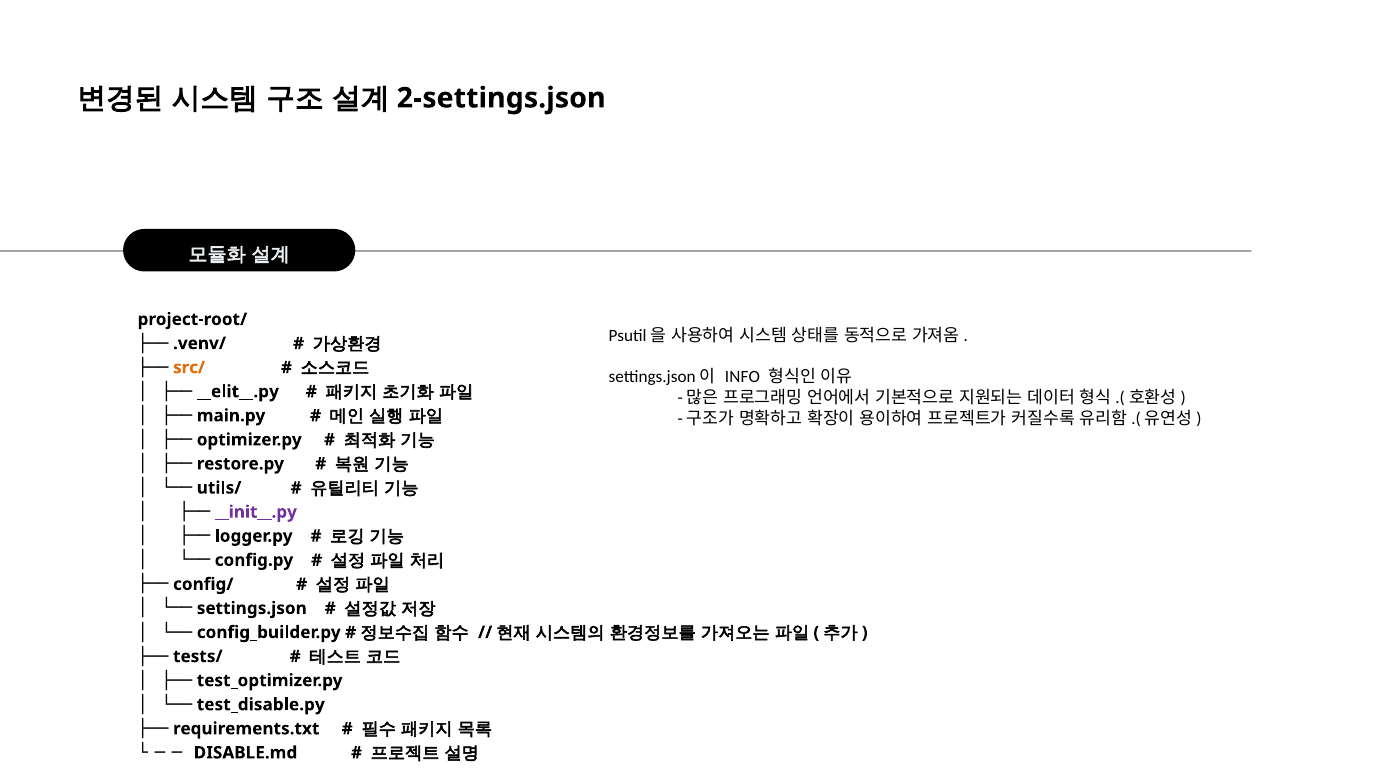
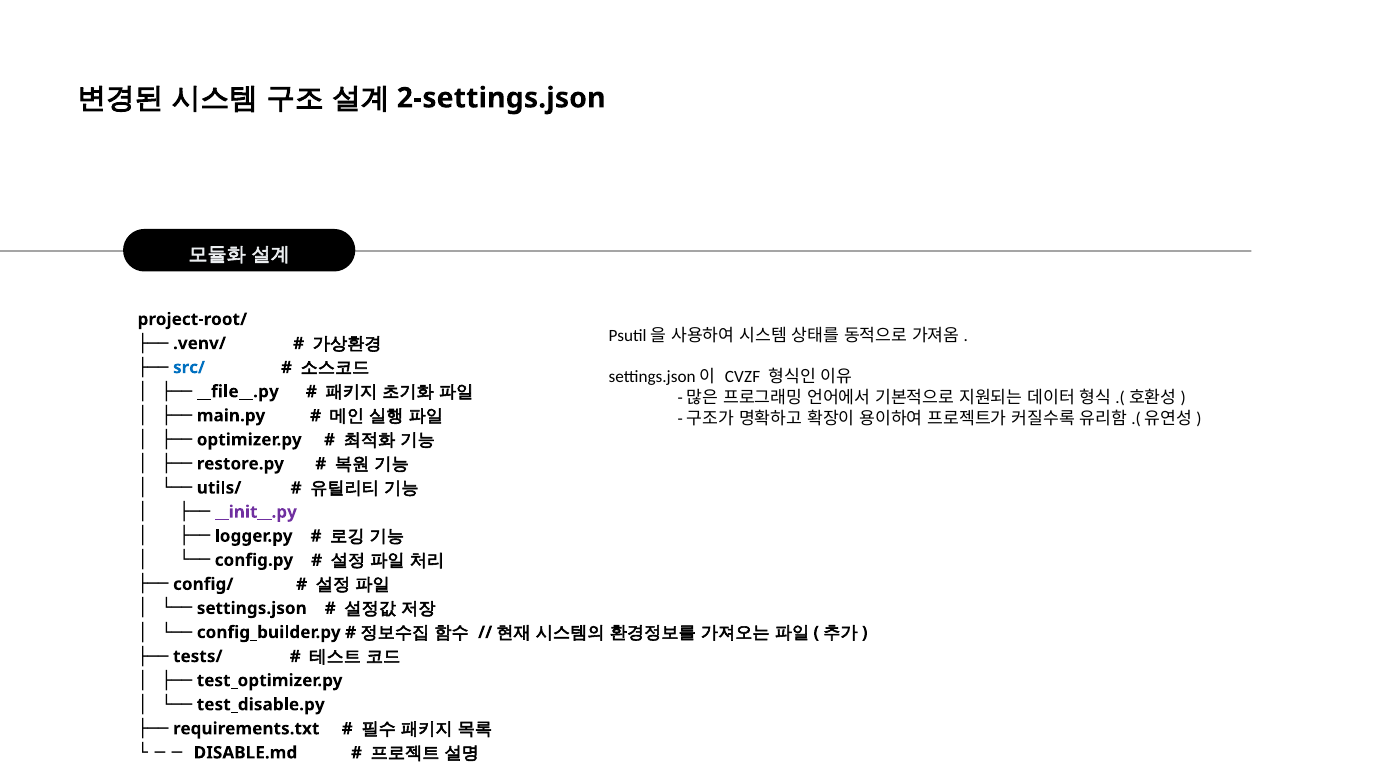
src/ colour: orange -> blue
INFO: INFO -> CVZF
__elit__.py: __elit__.py -> __file__.py
